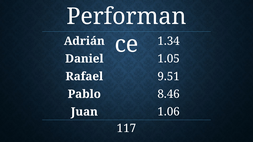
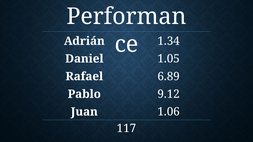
9.51: 9.51 -> 6.89
8.46: 8.46 -> 9.12
